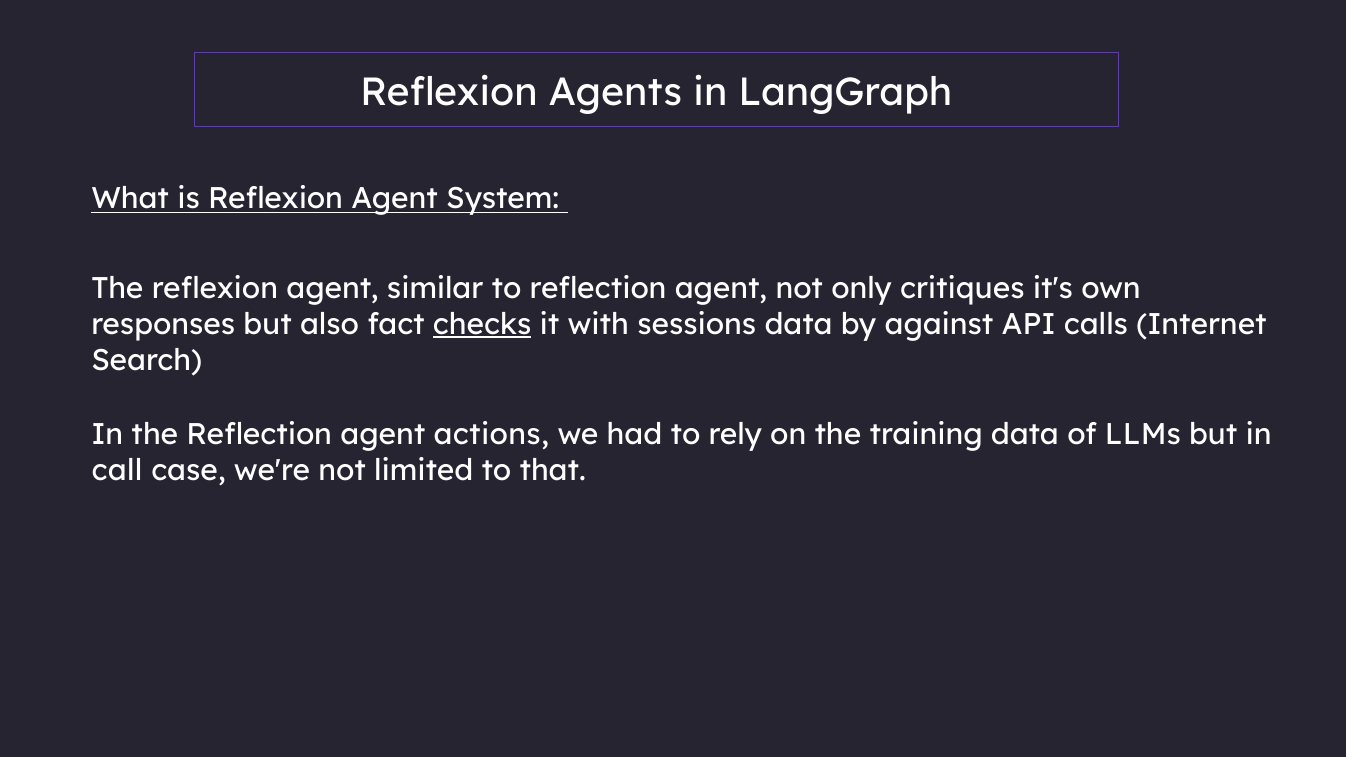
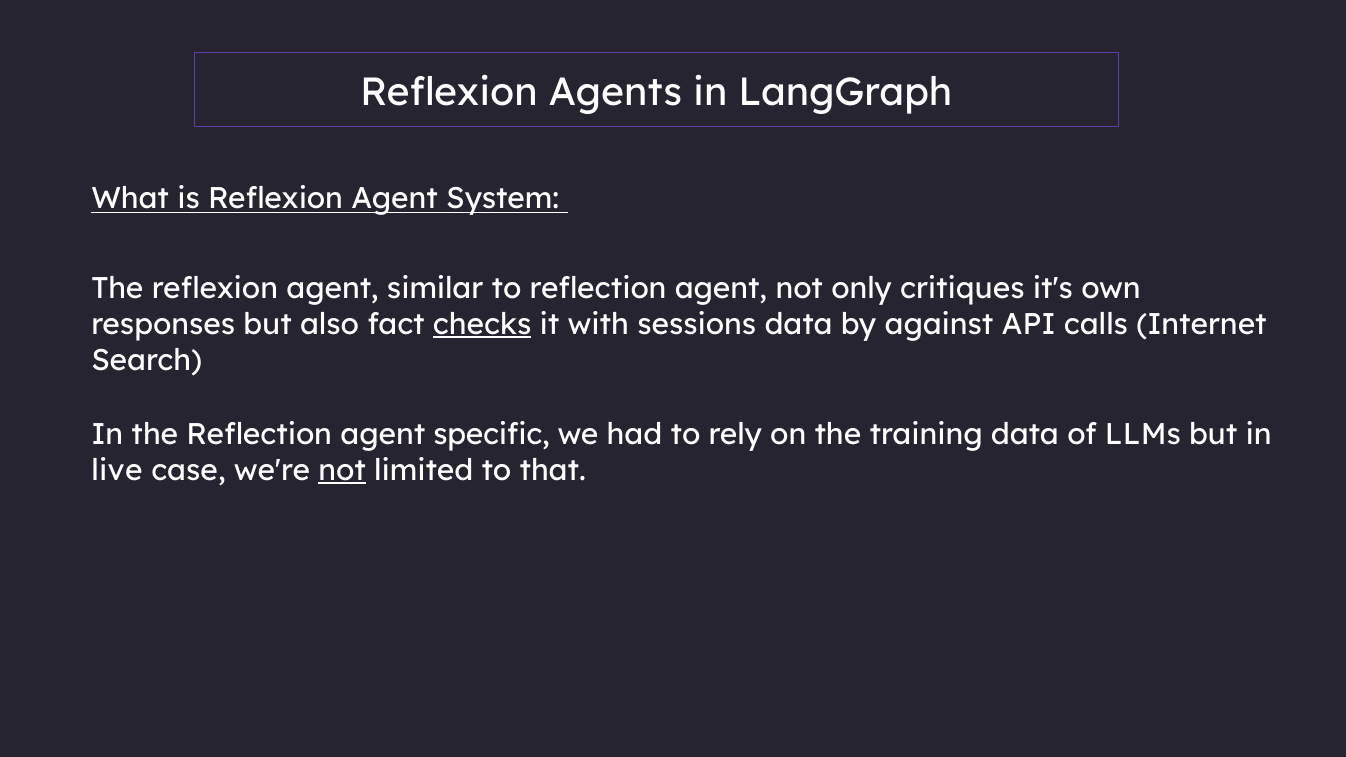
actions: actions -> specific
call: call -> live
not at (342, 470) underline: none -> present
